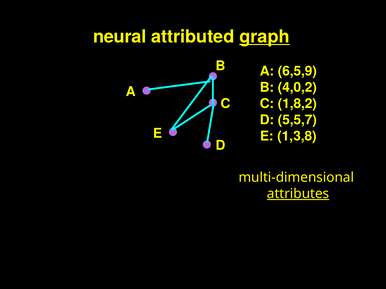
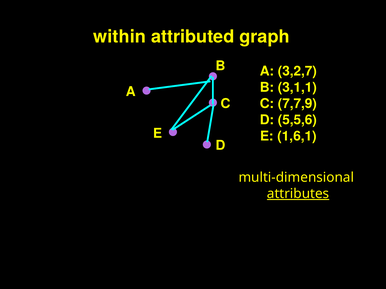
neural: neural -> within
graph underline: present -> none
6,5,9: 6,5,9 -> 3,2,7
4,0,2: 4,0,2 -> 3,1,1
1,8,2: 1,8,2 -> 7,7,9
5,5,7: 5,5,7 -> 5,5,6
1,3,8: 1,3,8 -> 1,6,1
